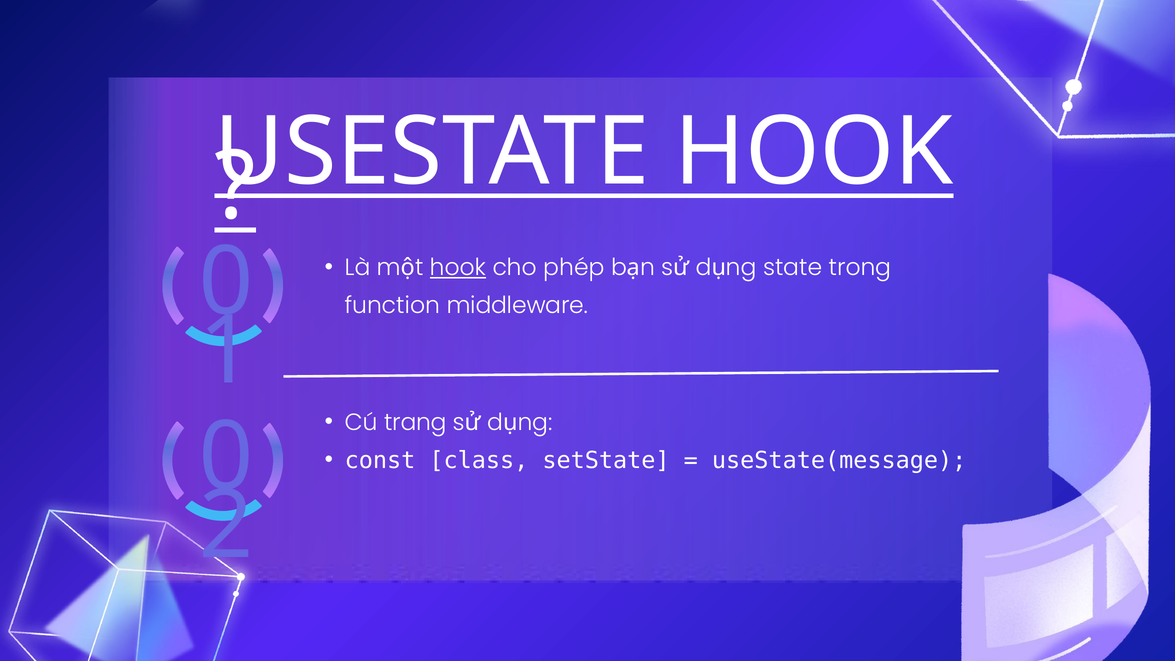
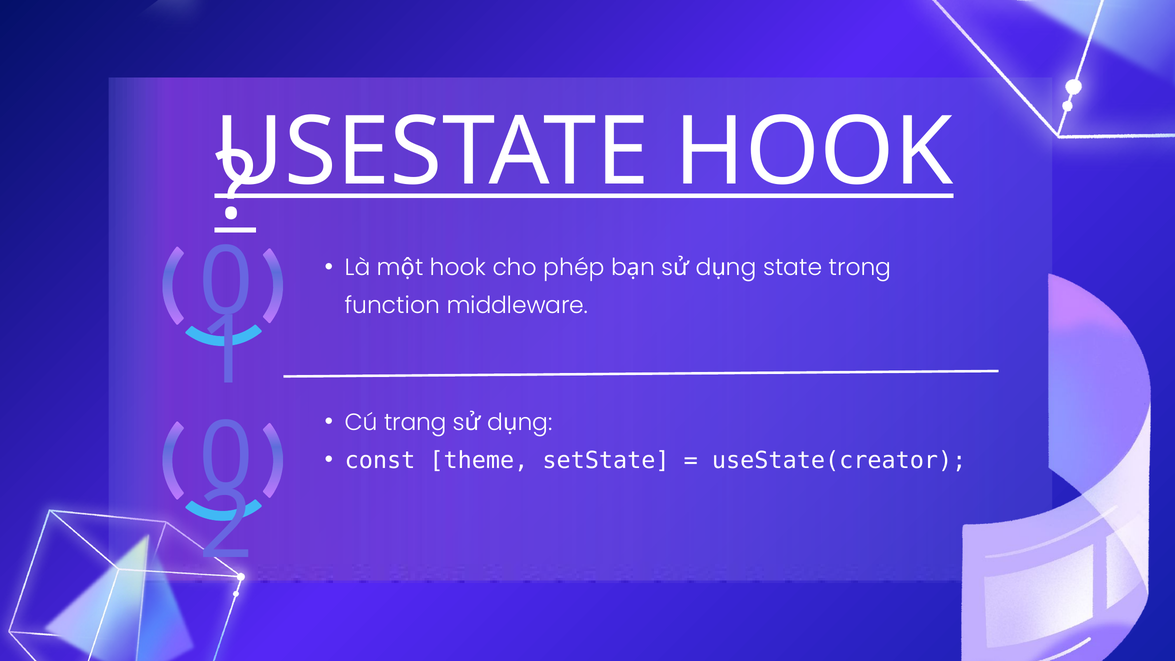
hook at (458, 268) underline: present -> none
class: class -> theme
useState(message: useState(message -> useState(creator
